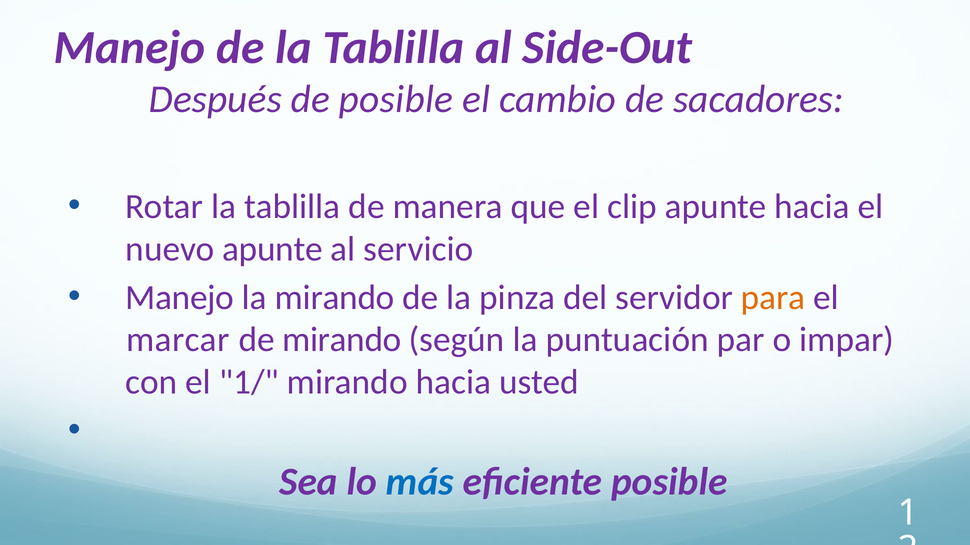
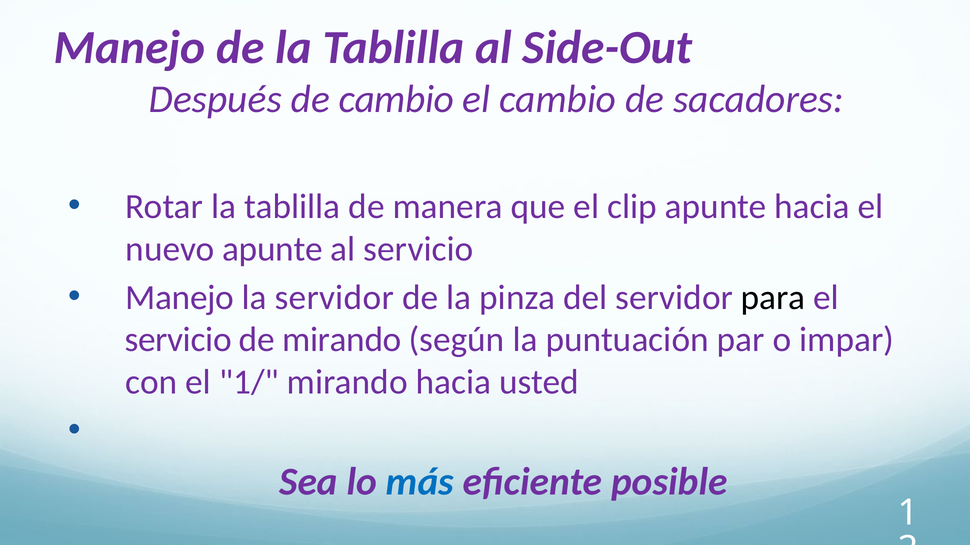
de posible: posible -> cambio
la mirando: mirando -> servidor
para colour: orange -> black
marcar at (178, 340): marcar -> servicio
